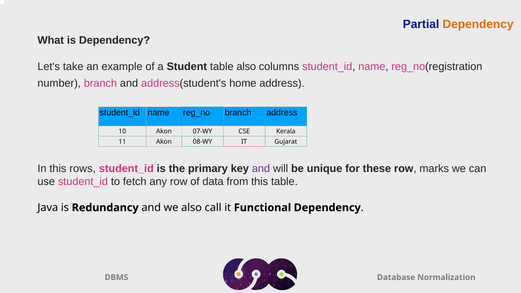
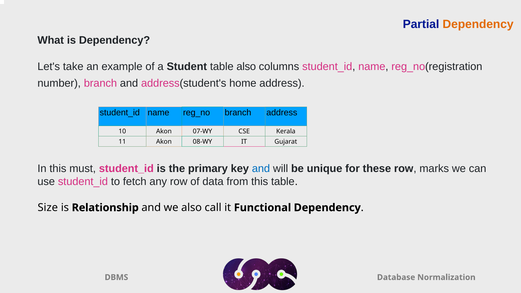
rows: rows -> must
and at (261, 169) colour: purple -> blue
Java: Java -> Size
Redundancy: Redundancy -> Relationship
